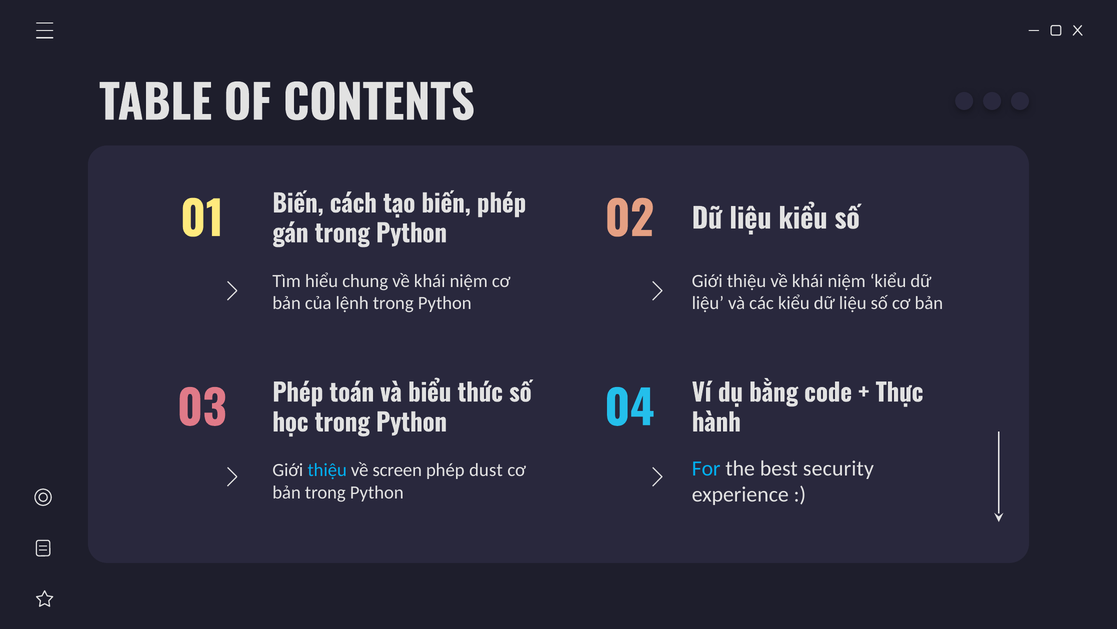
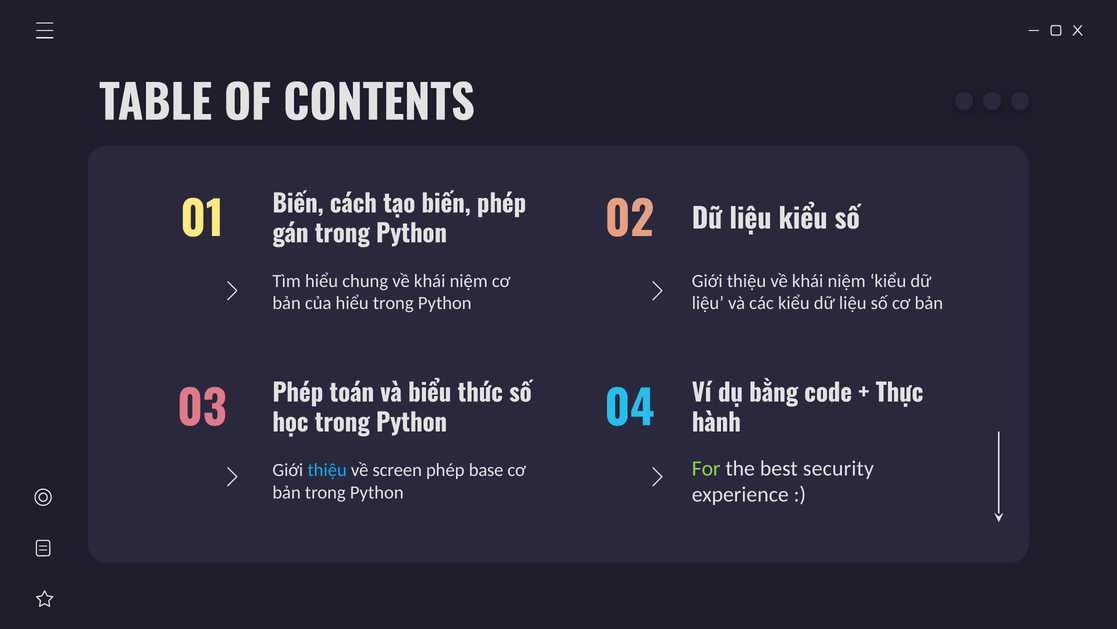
của lệnh: lệnh -> hiểu
For colour: light blue -> light green
dust: dust -> base
